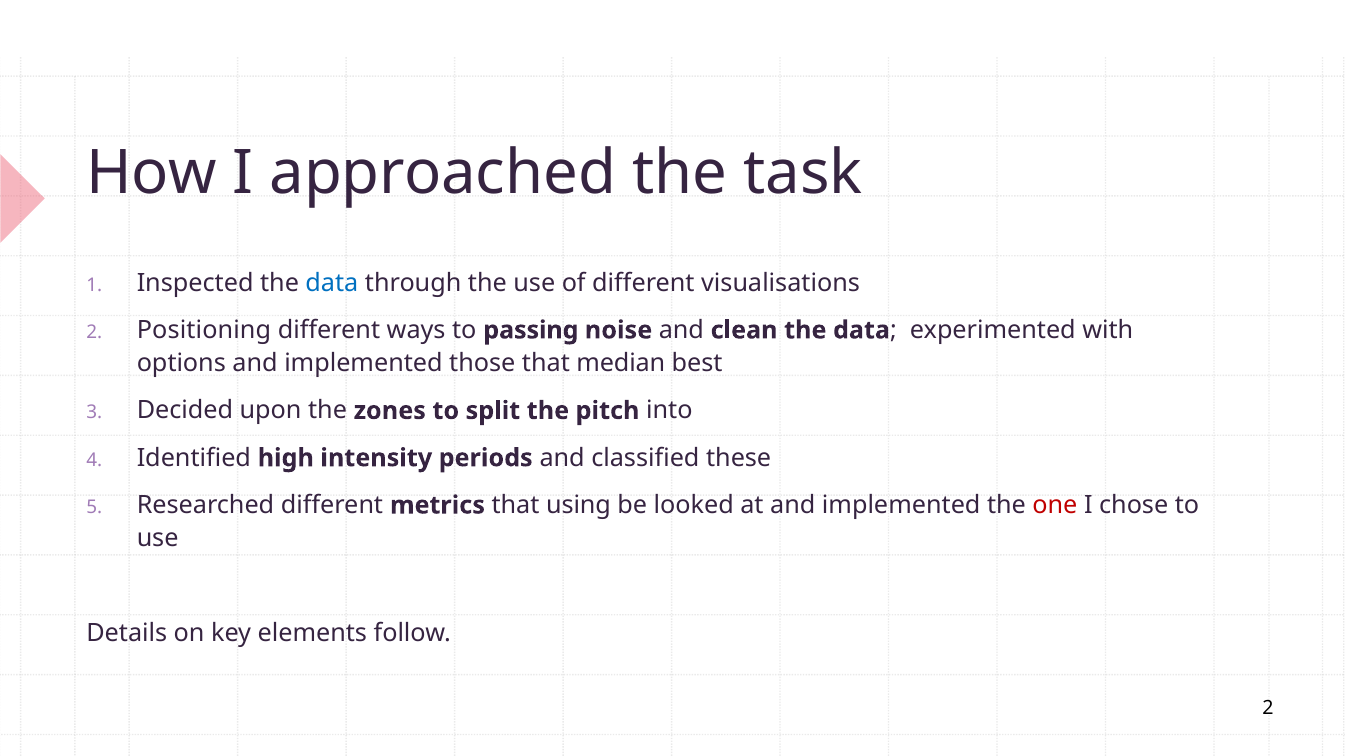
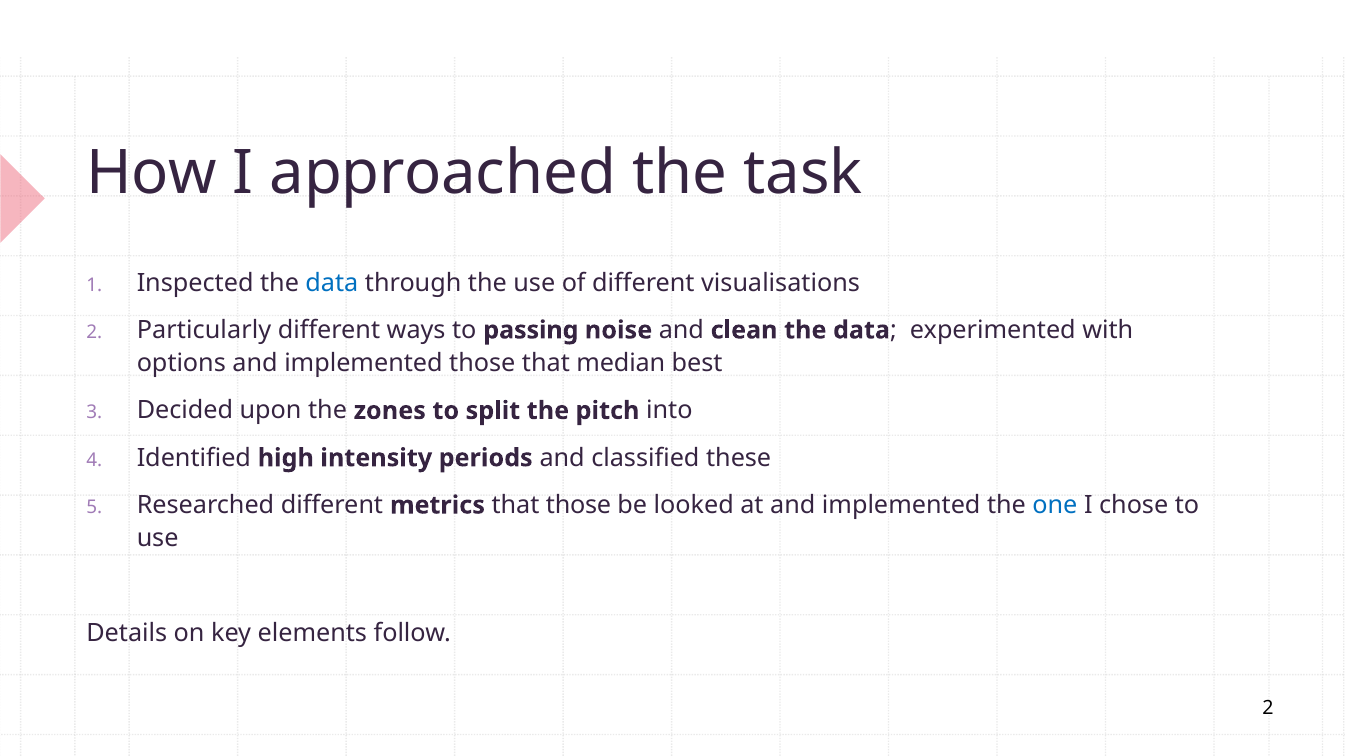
Positioning: Positioning -> Particularly
that using: using -> those
one colour: red -> blue
